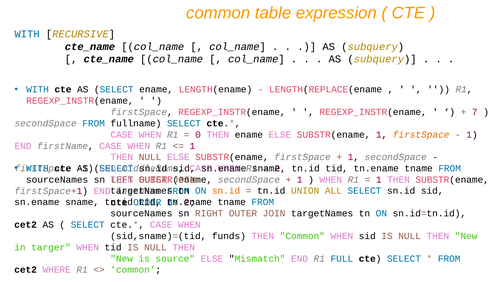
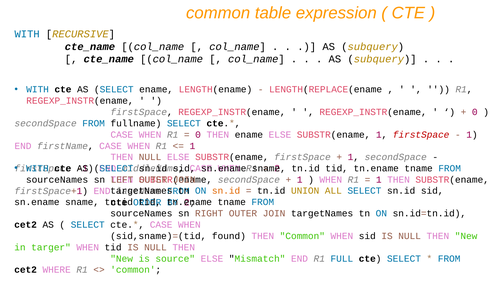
7 at (475, 112): 7 -> 0
firstSpace at (421, 135) colour: orange -> red
funds: funds -> found
